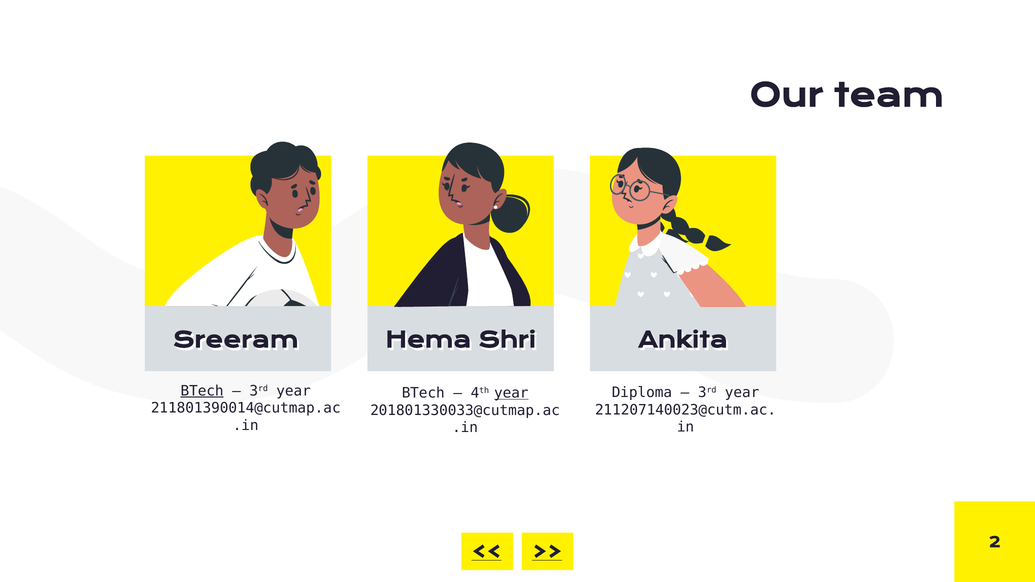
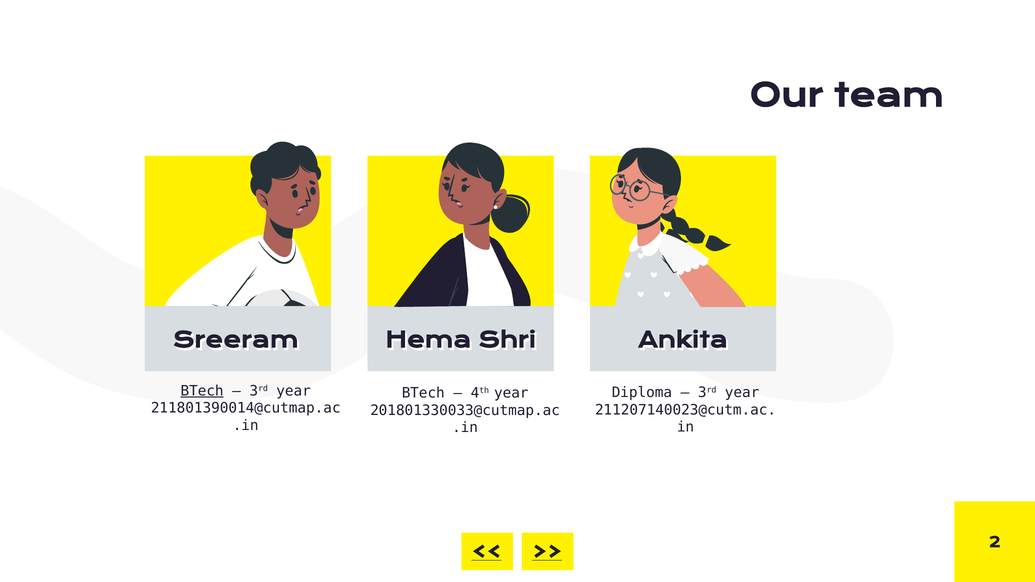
year at (511, 393) underline: present -> none
